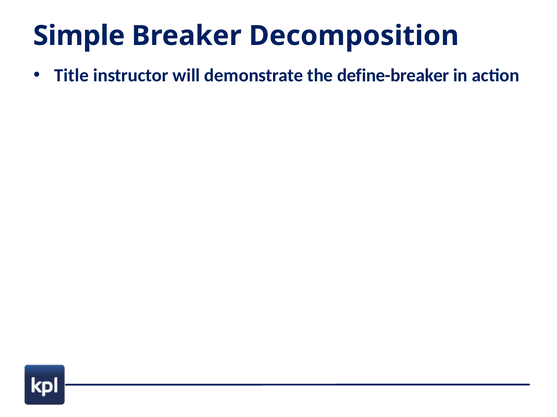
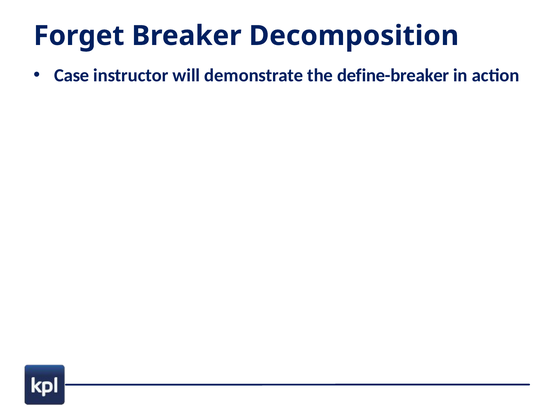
Simple: Simple -> Forget
Title: Title -> Case
